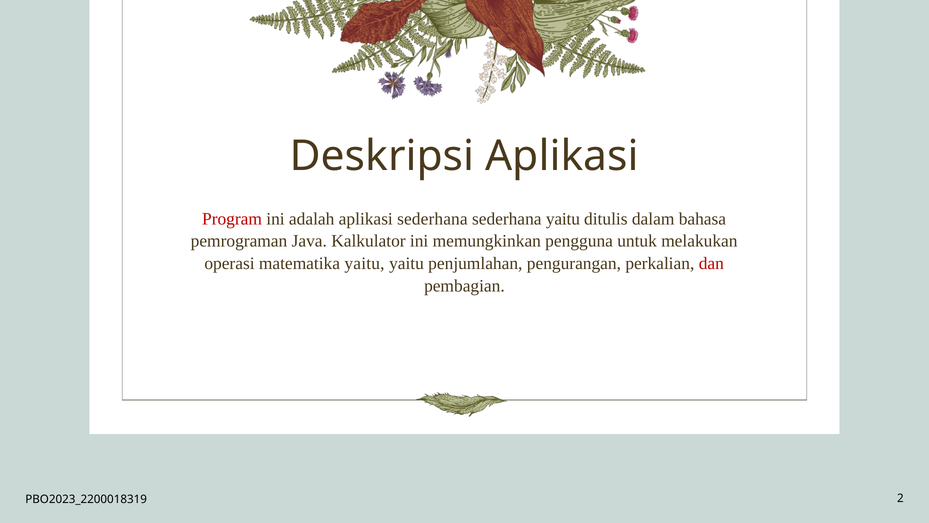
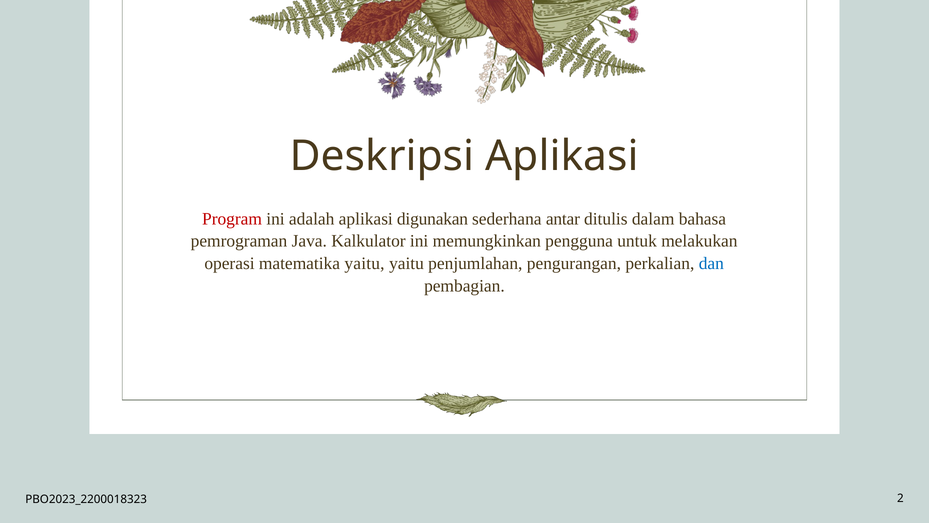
aplikasi sederhana: sederhana -> digunakan
sederhana yaitu: yaitu -> antar
dan colour: red -> blue
PBO2023_2200018319: PBO2023_2200018319 -> PBO2023_2200018323
